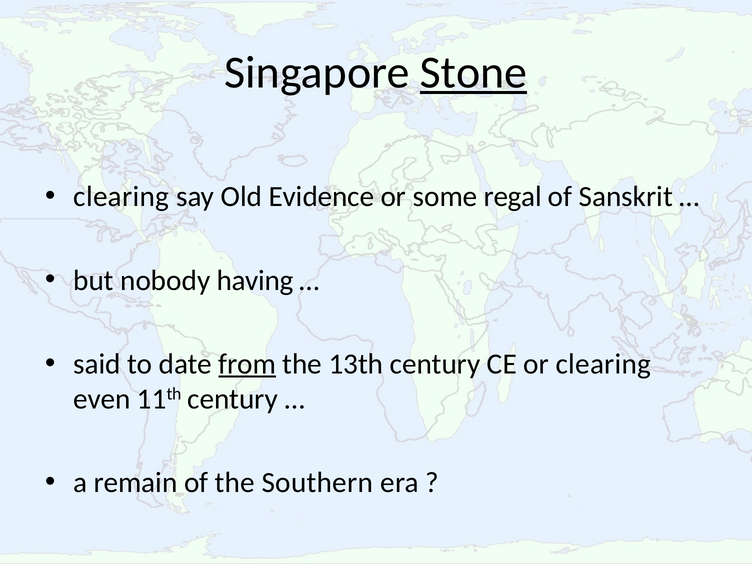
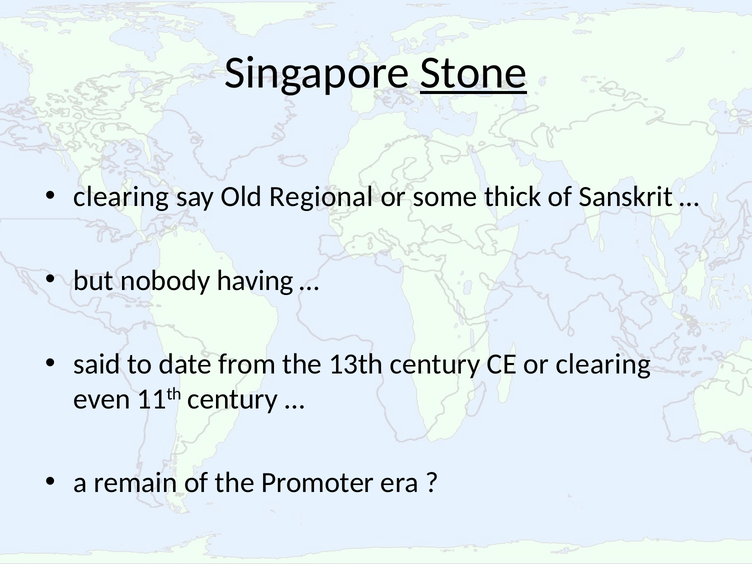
Evidence: Evidence -> Regional
regal: regal -> thick
from underline: present -> none
Southern: Southern -> Promoter
